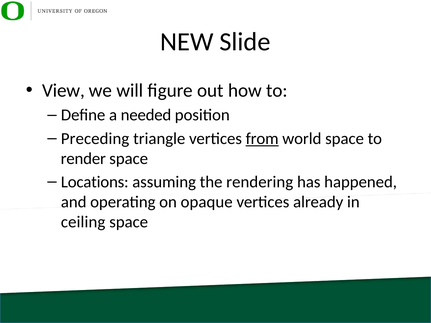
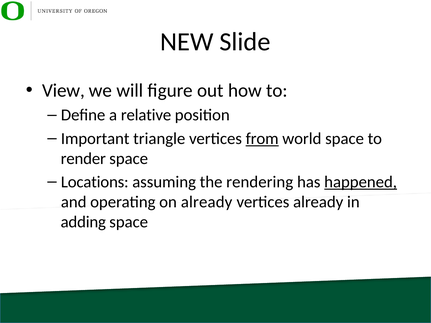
needed: needed -> relative
Preceding: Preceding -> Important
happened underline: none -> present
on opaque: opaque -> already
ceiling: ceiling -> adding
